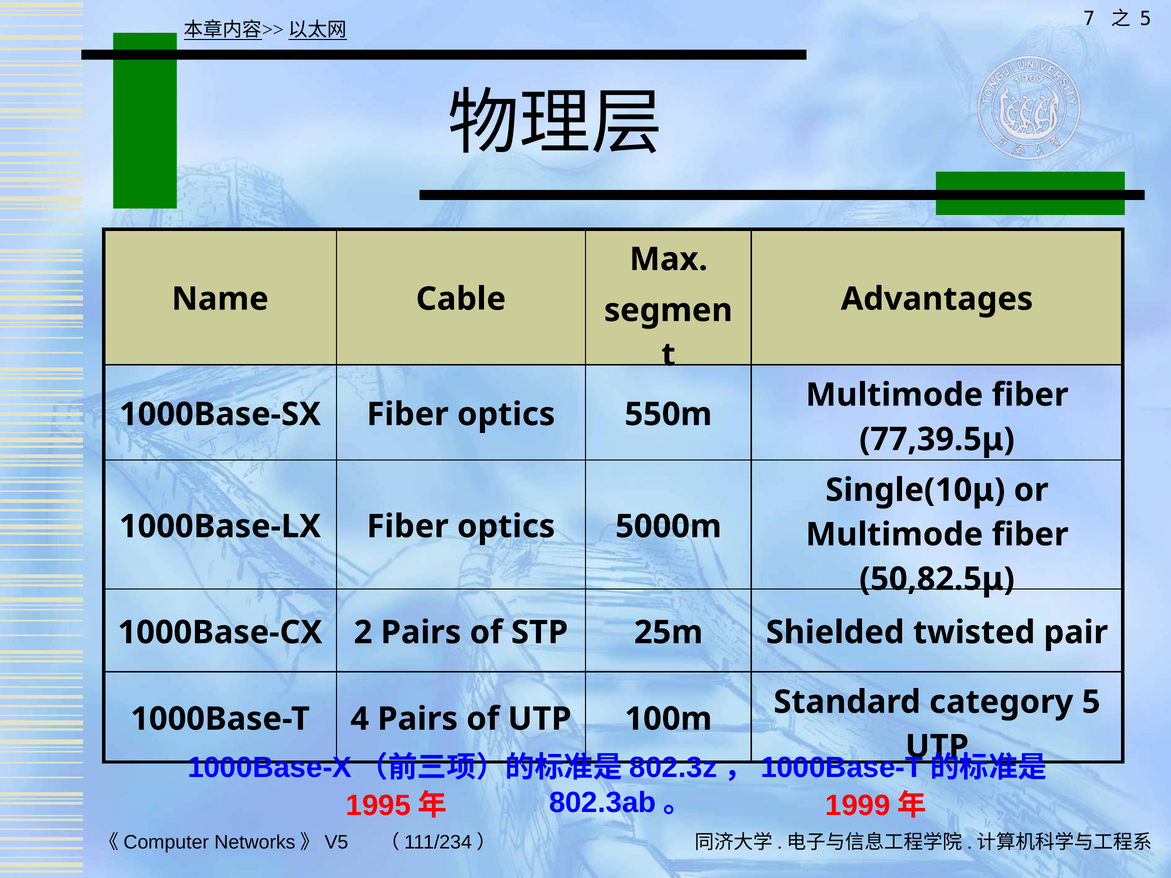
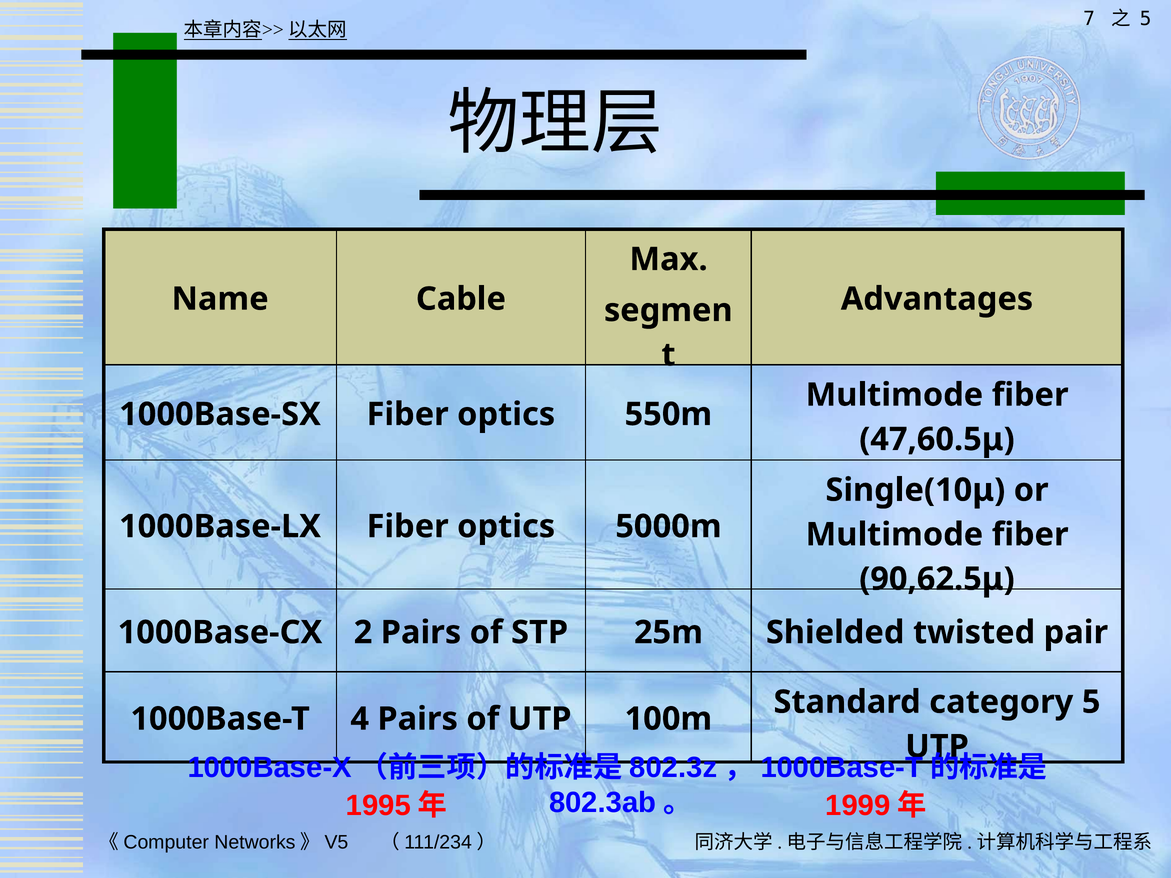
77,39.5μ: 77,39.5μ -> 47,60.5μ
50,82.5μ: 50,82.5μ -> 90,62.5μ
